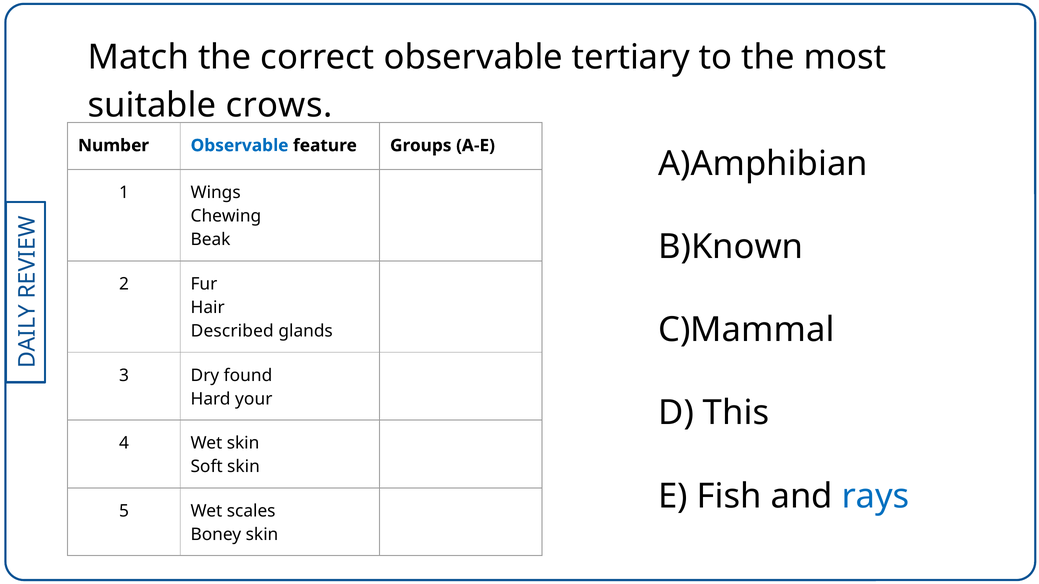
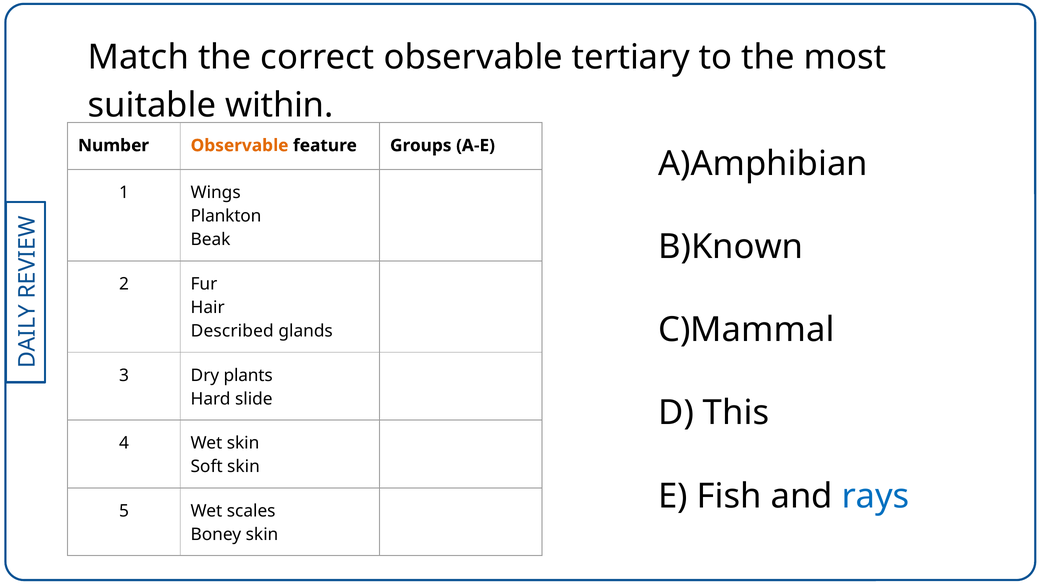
crows: crows -> within
Observable at (240, 146) colour: blue -> orange
Chewing: Chewing -> Plankton
found: found -> plants
your: your -> slide
